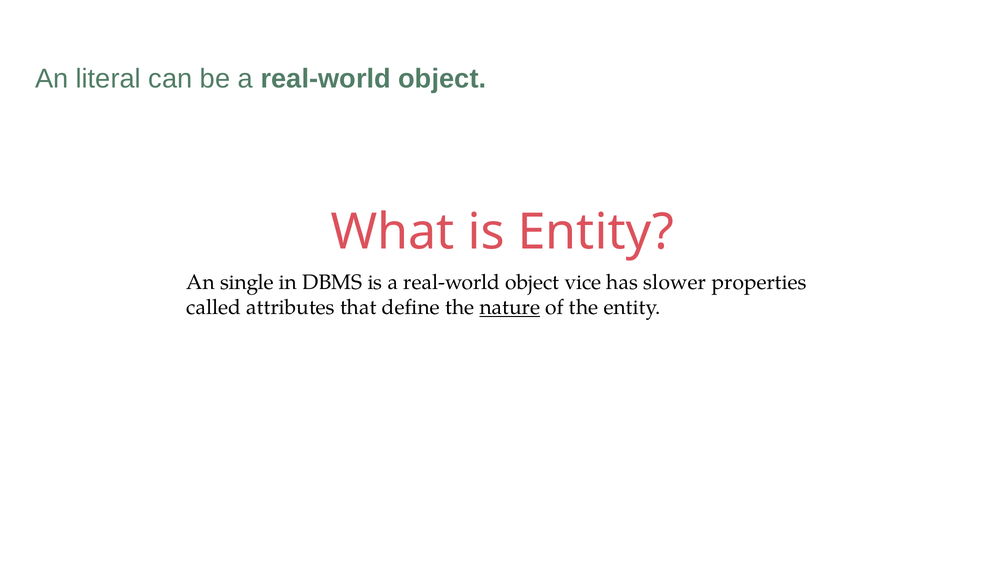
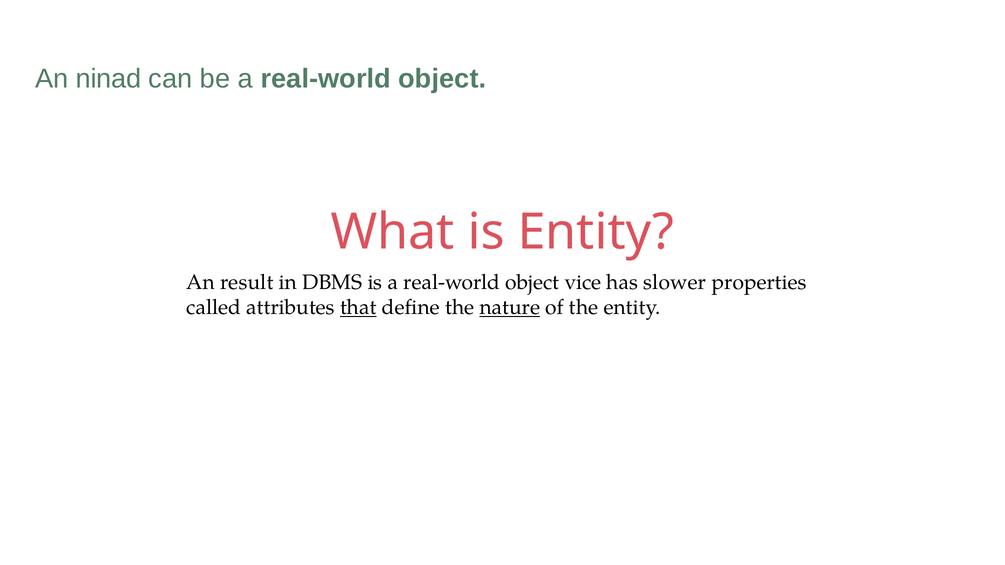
literal: literal -> ninad
single: single -> result
that underline: none -> present
